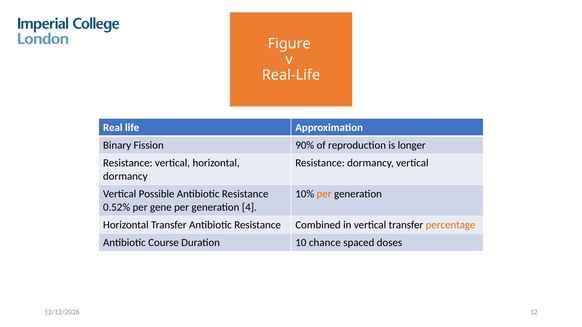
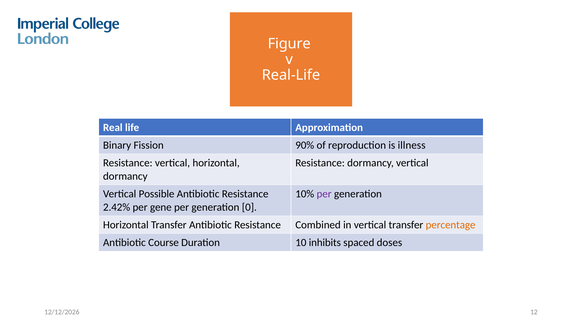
longer: longer -> illness
per at (324, 194) colour: orange -> purple
0.52%: 0.52% -> 2.42%
4: 4 -> 0
chance: chance -> inhibits
